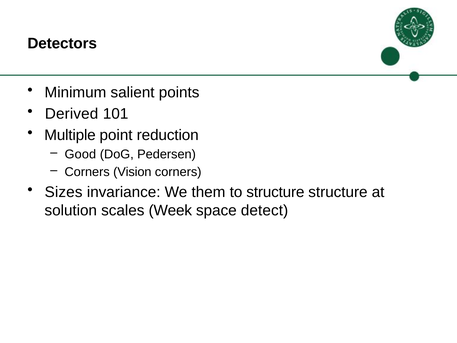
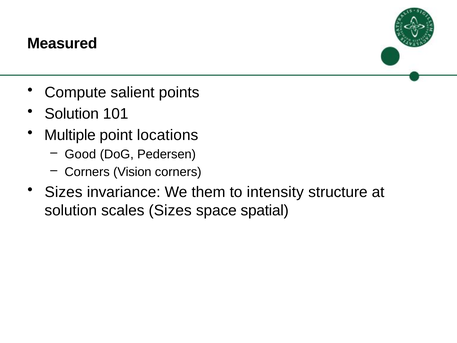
Detectors: Detectors -> Measured
Minimum: Minimum -> Compute
Derived at (72, 114): Derived -> Solution
reduction: reduction -> locations
to structure: structure -> intensity
scales Week: Week -> Sizes
detect: detect -> spatial
